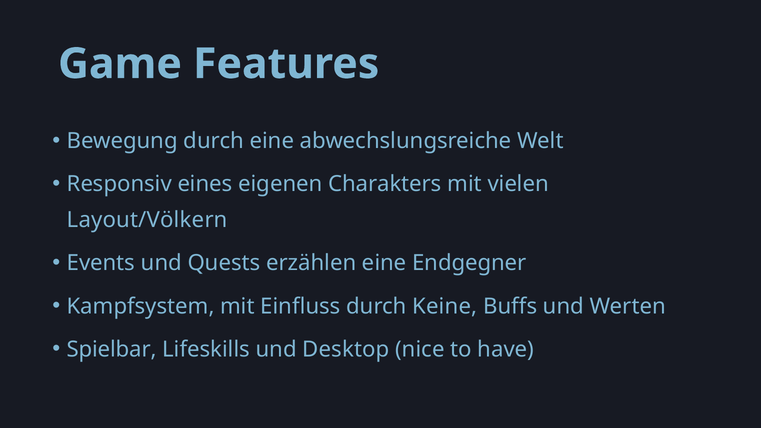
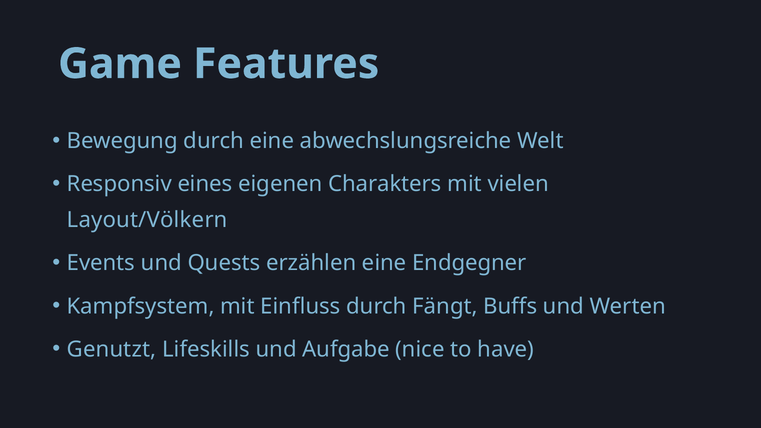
Keine: Keine -> Fängt
Spielbar: Spielbar -> Genutzt
Desktop: Desktop -> Aufgabe
